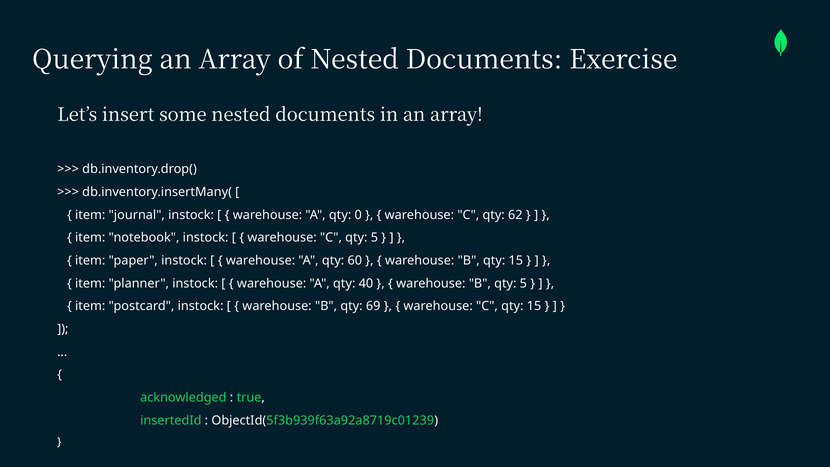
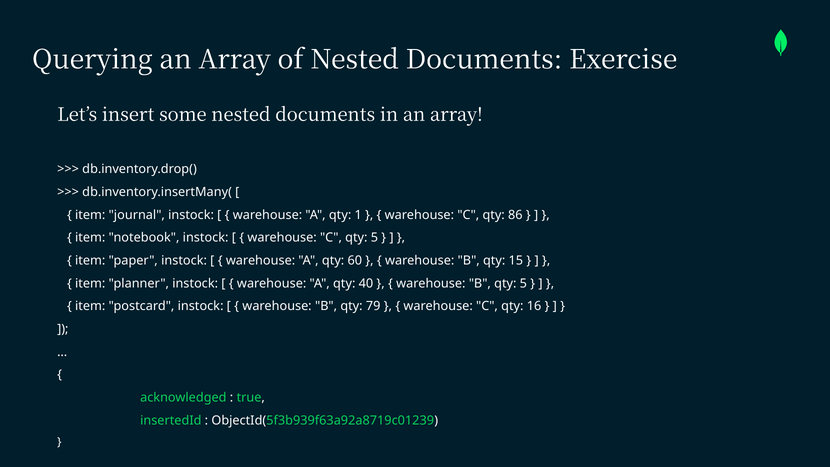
0: 0 -> 1
62: 62 -> 86
69: 69 -> 79
C qty 15: 15 -> 16
